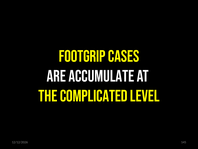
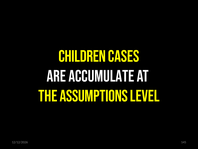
FOOTGRIP: FOOTGRIP -> CHILDREN
COMPLICATED: COMPLICATED -> ASSUMPTIONS
